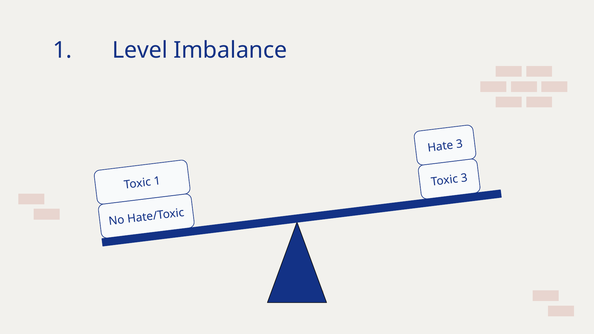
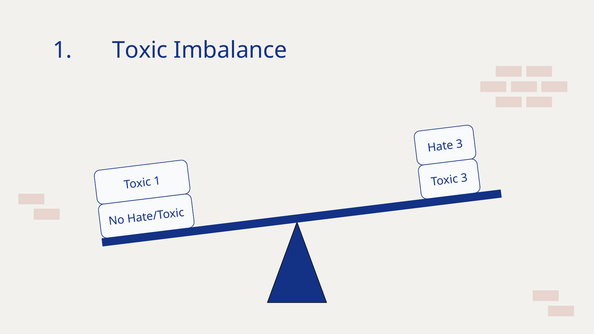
Level at (140, 50): Level -> Toxic
